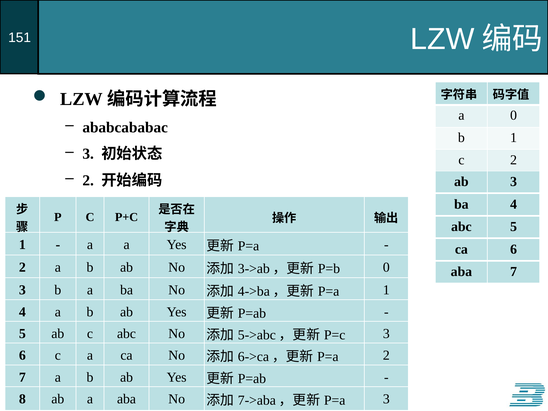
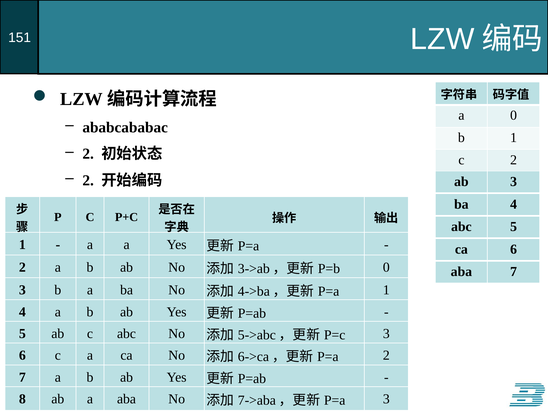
3 at (88, 154): 3 -> 2
